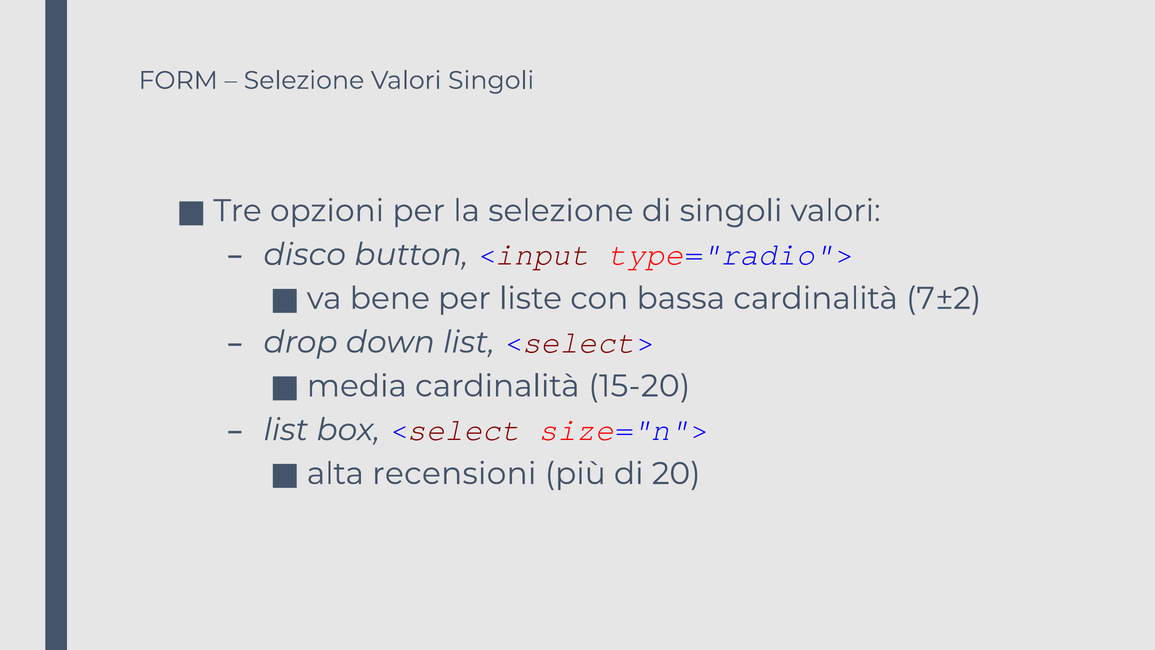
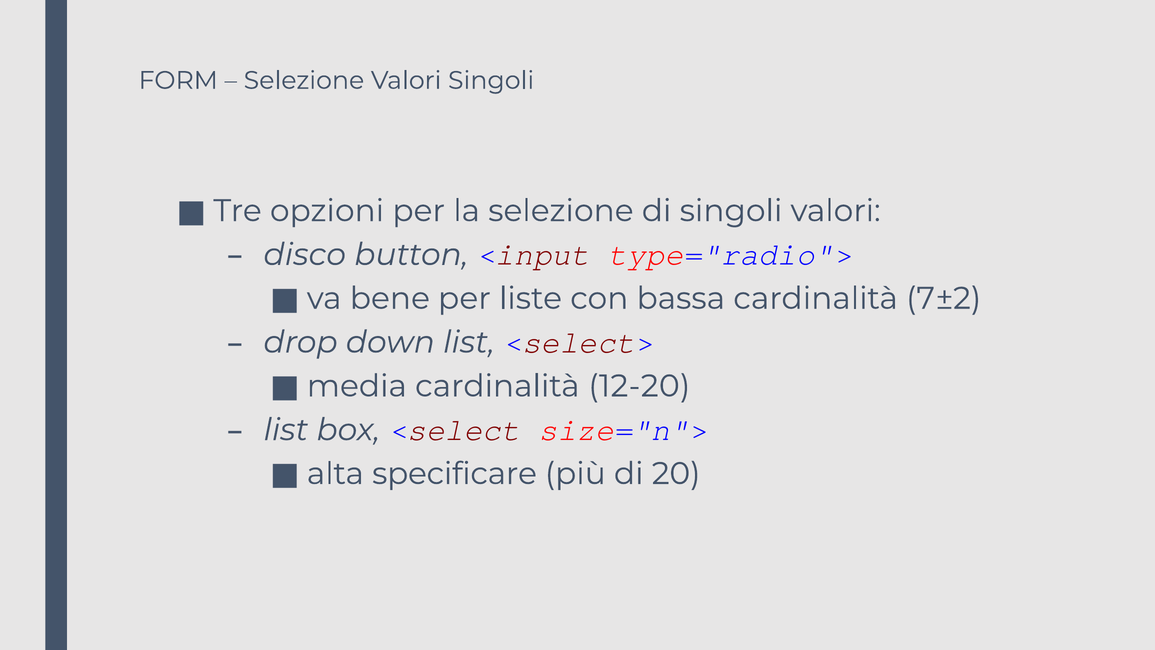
15-20: 15-20 -> 12-20
recensioni: recensioni -> specificare
